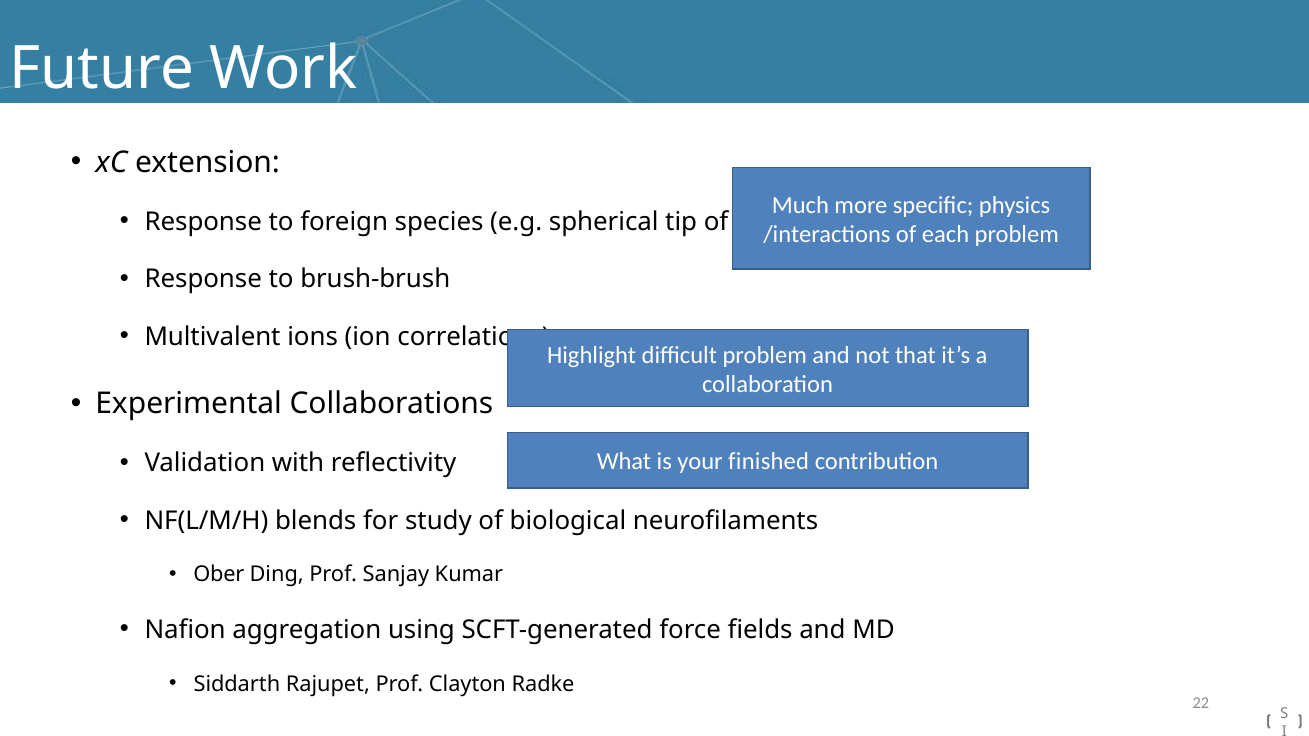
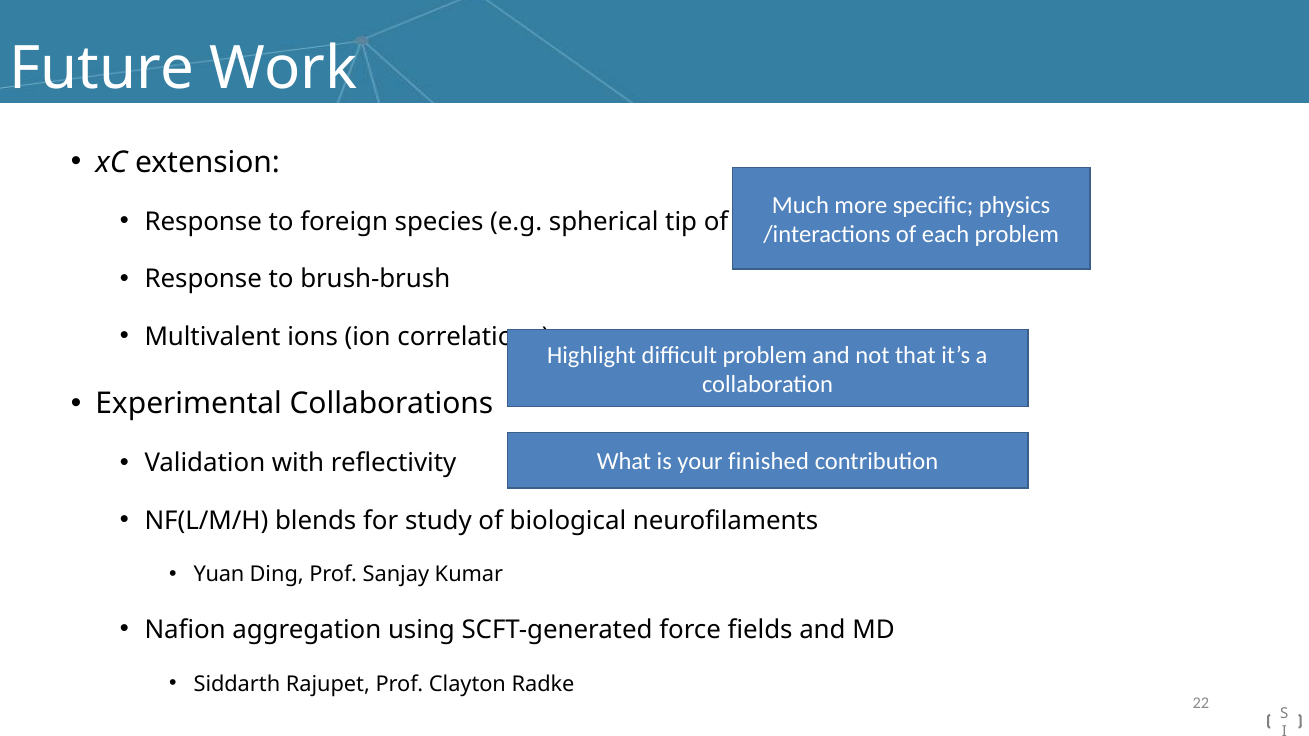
Ober: Ober -> Yuan
